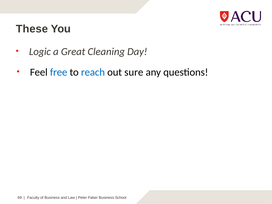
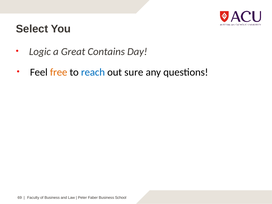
These: These -> Select
Cleaning: Cleaning -> Contains
free colour: blue -> orange
